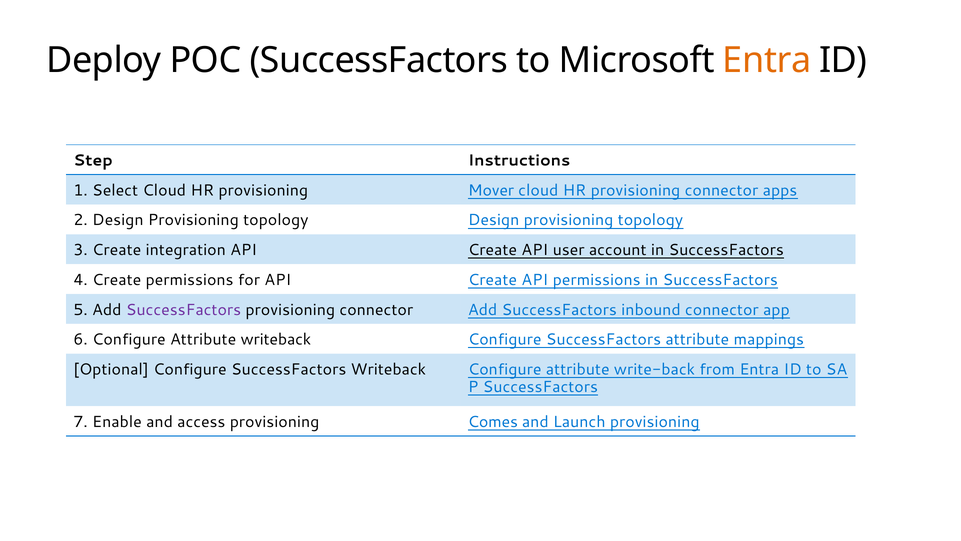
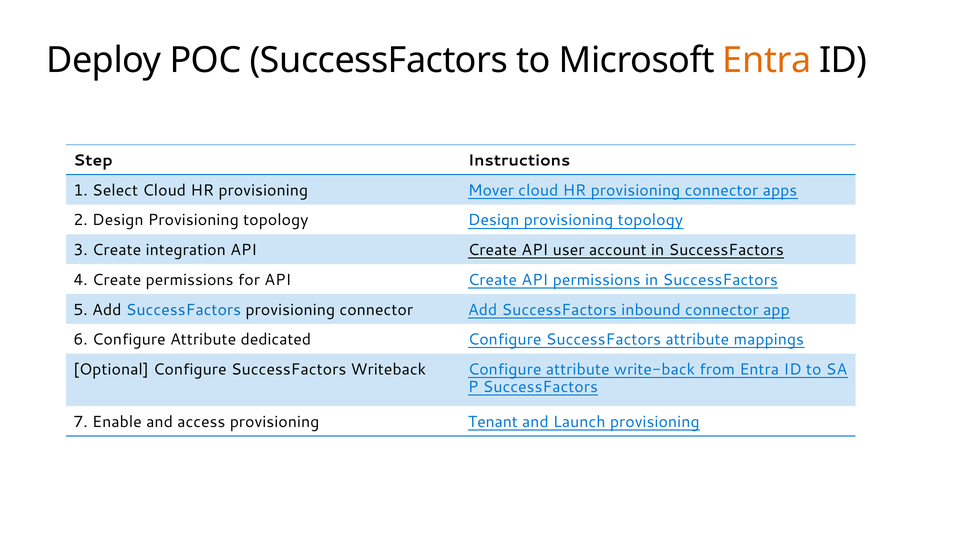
SuccessFactors at (183, 309) colour: purple -> blue
Attribute writeback: writeback -> dedicated
Comes: Comes -> Tenant
